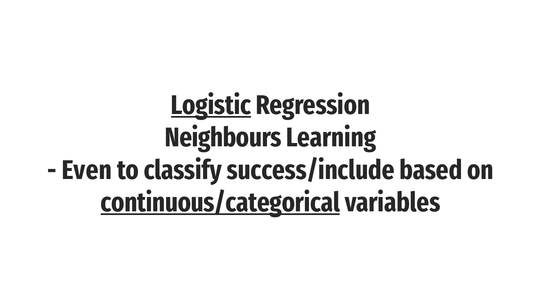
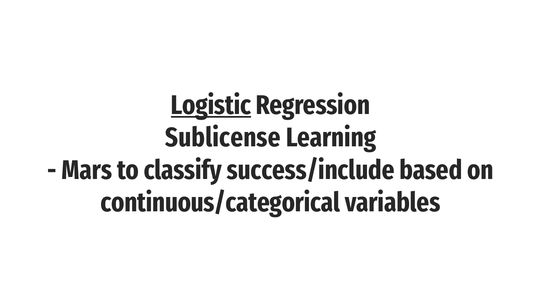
Neighbours: Neighbours -> Sublicense
Even: Even -> Mars
continuous/categorical underline: present -> none
